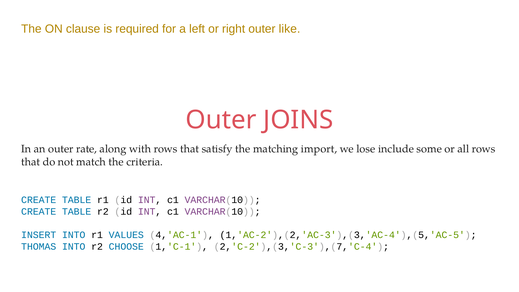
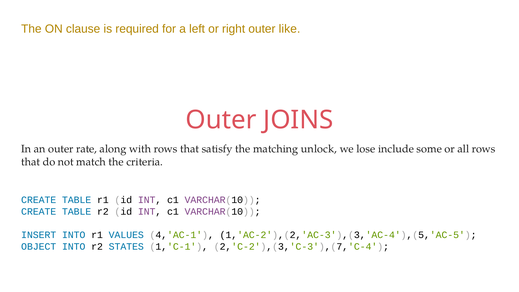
import: import -> unlock
THOMAS: THOMAS -> OBJECT
CHOOSE: CHOOSE -> STATES
